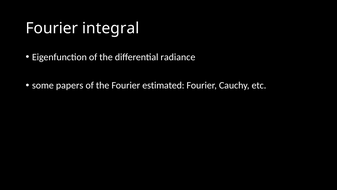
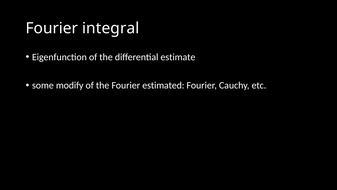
radiance: radiance -> estimate
papers: papers -> modify
